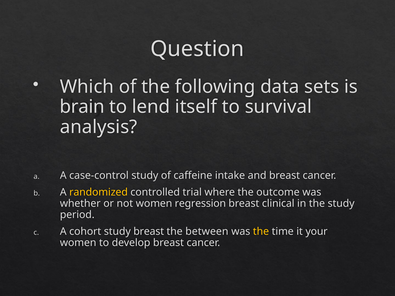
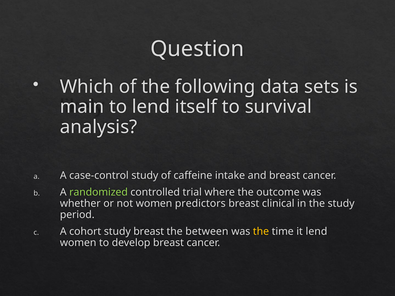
brain: brain -> main
randomized colour: yellow -> light green
regression: regression -> predictors
it your: your -> lend
